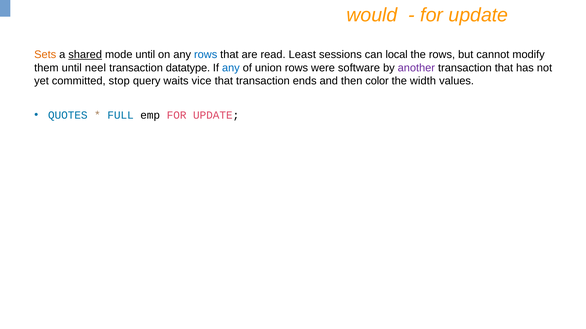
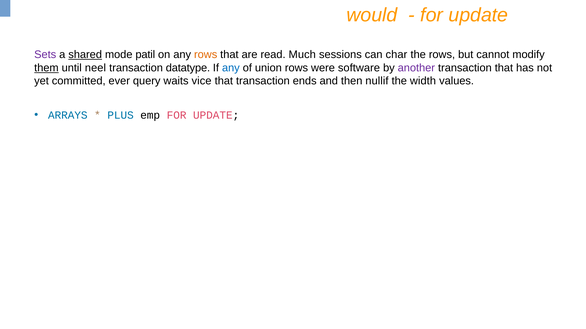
Sets colour: orange -> purple
mode until: until -> patil
rows at (206, 55) colour: blue -> orange
Least: Least -> Much
local: local -> char
them underline: none -> present
stop: stop -> ever
color: color -> nullif
QUOTES: QUOTES -> ARRAYS
FULL: FULL -> PLUS
